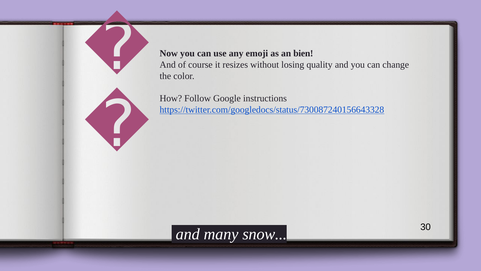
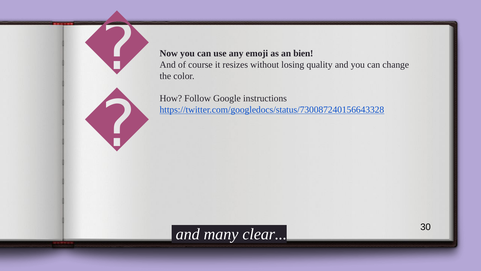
snow: snow -> clear
